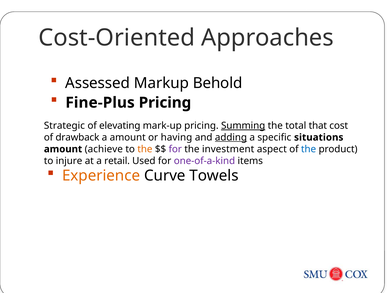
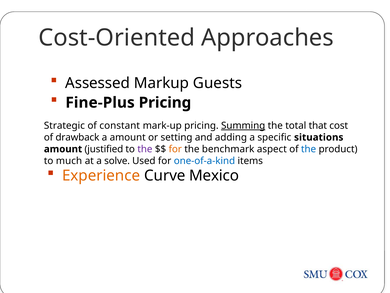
Behold: Behold -> Guests
elevating: elevating -> constant
having: having -> setting
adding underline: present -> none
achieve: achieve -> justified
the at (145, 149) colour: orange -> purple
for at (175, 149) colour: purple -> orange
investment: investment -> benchmark
injure: injure -> much
retail: retail -> solve
one-of-a-kind colour: purple -> blue
Towels: Towels -> Mexico
